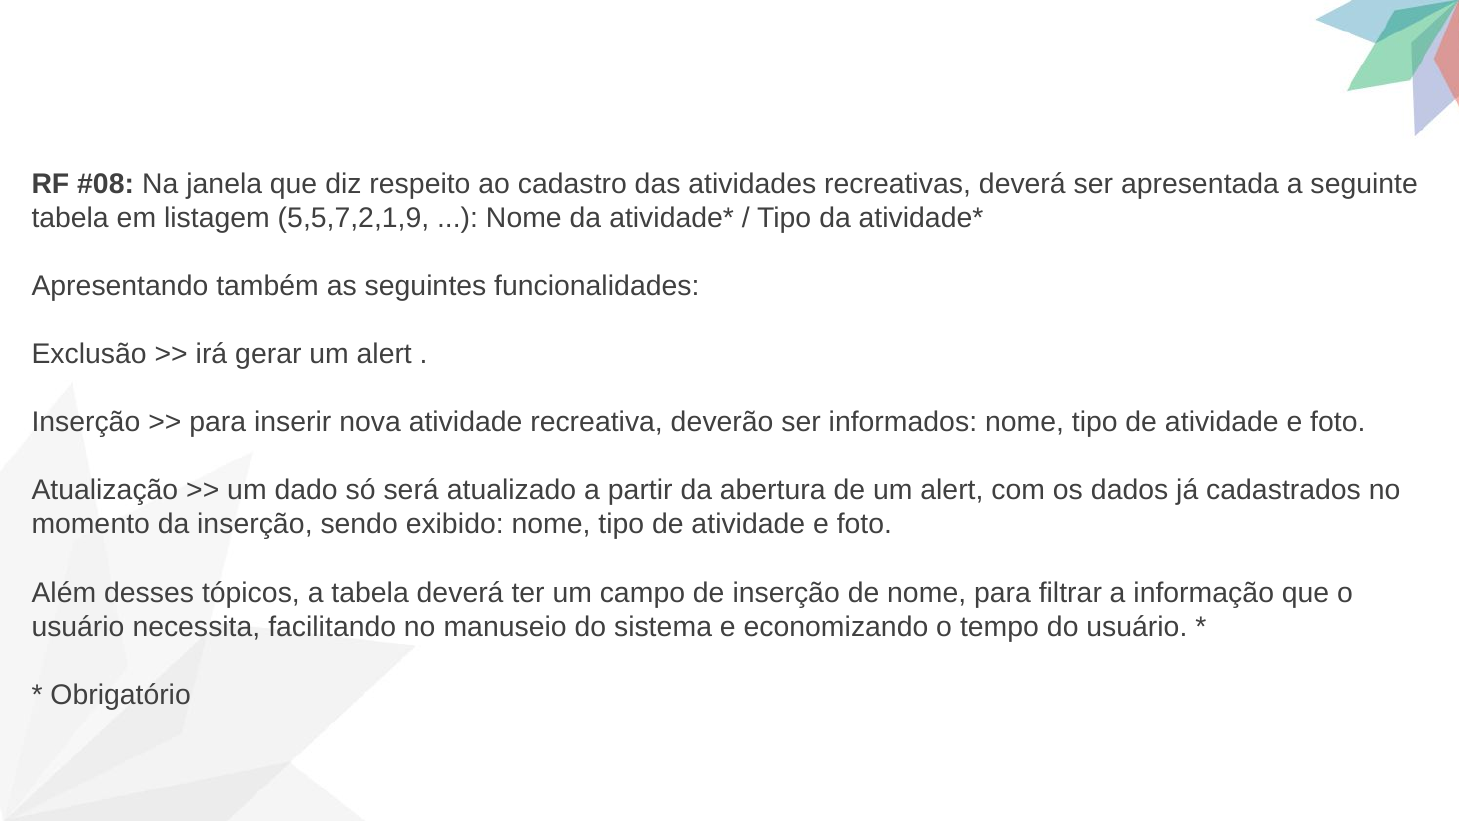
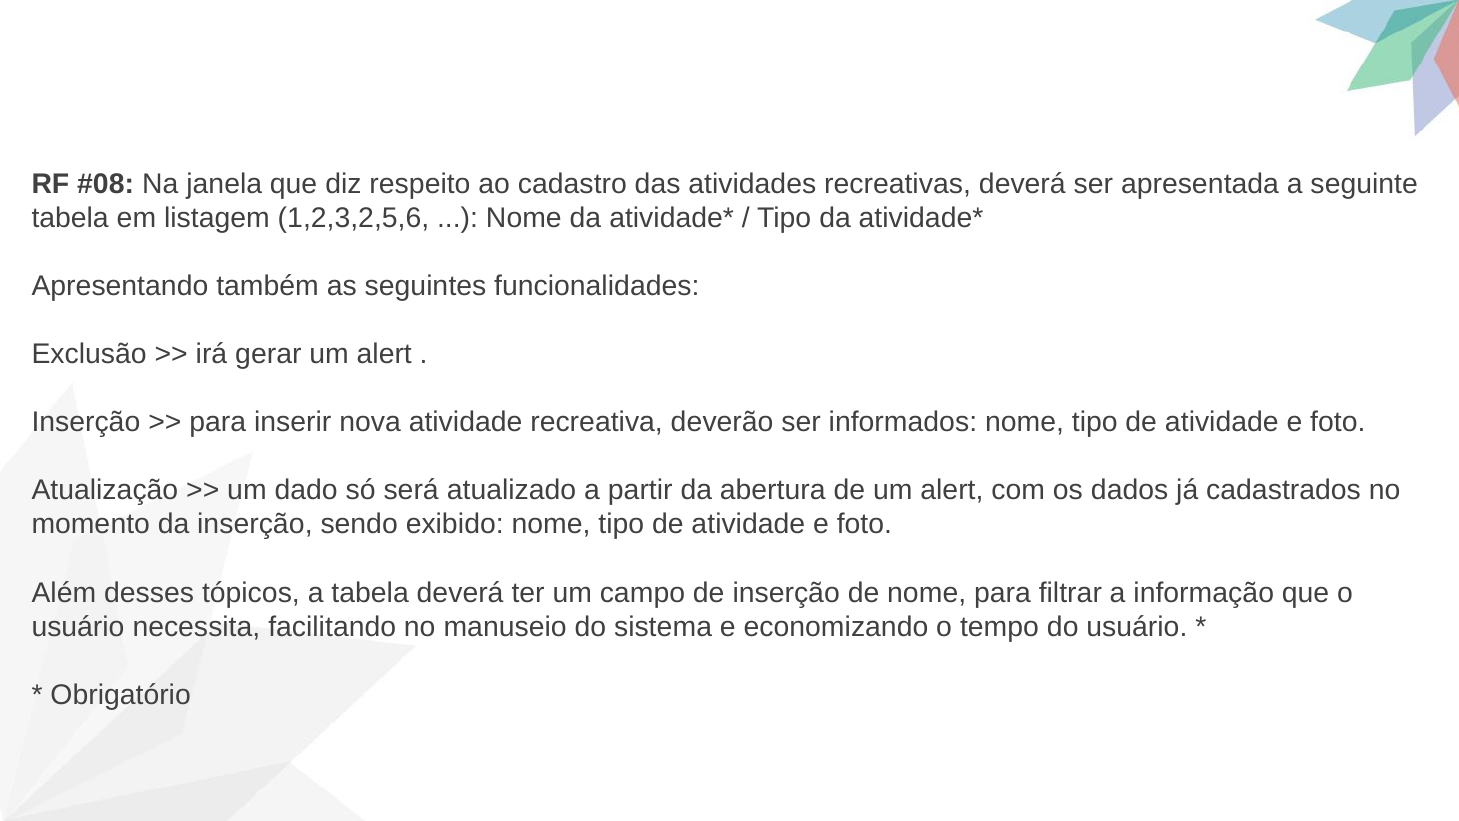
5,5,7,2,1,9: 5,5,7,2,1,9 -> 1,2,3,2,5,6
